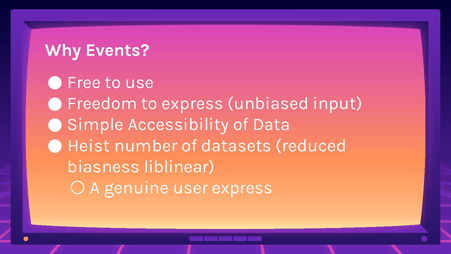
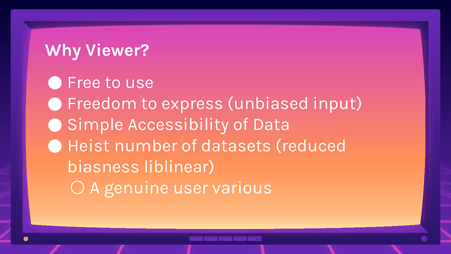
Events: Events -> Viewer
user express: express -> various
